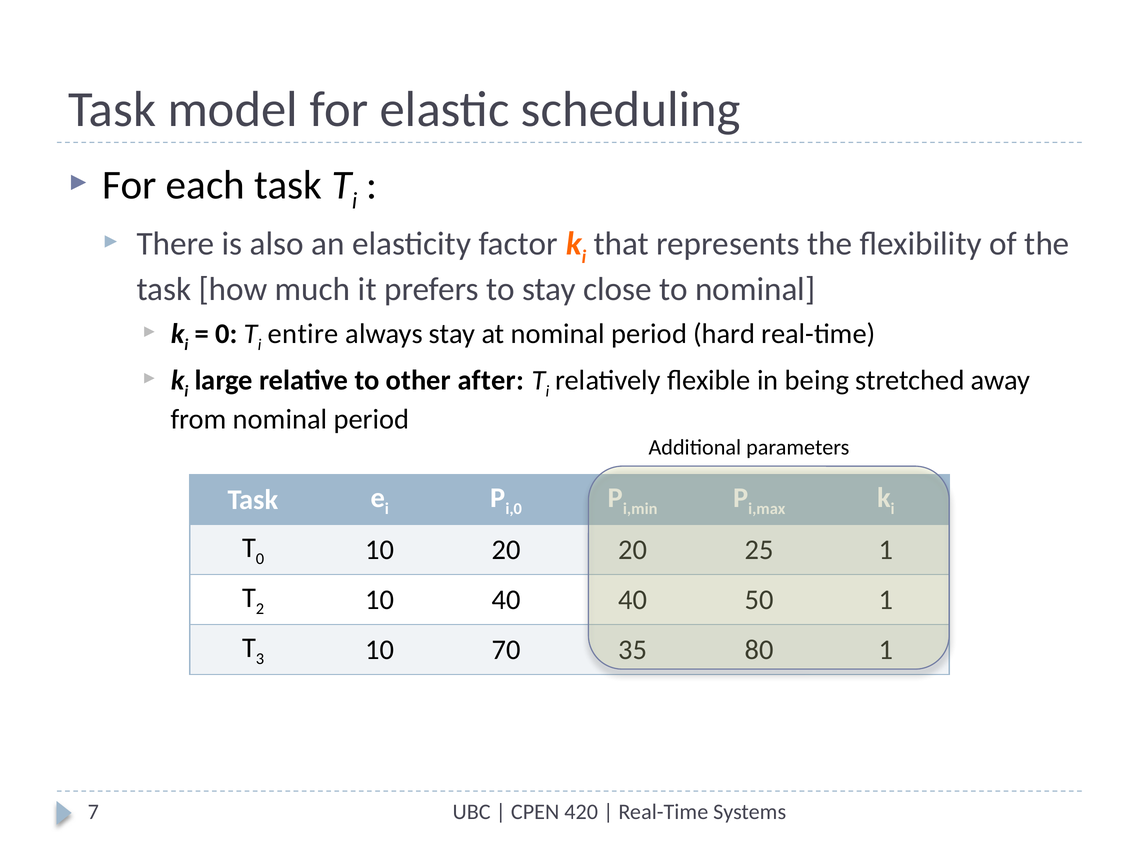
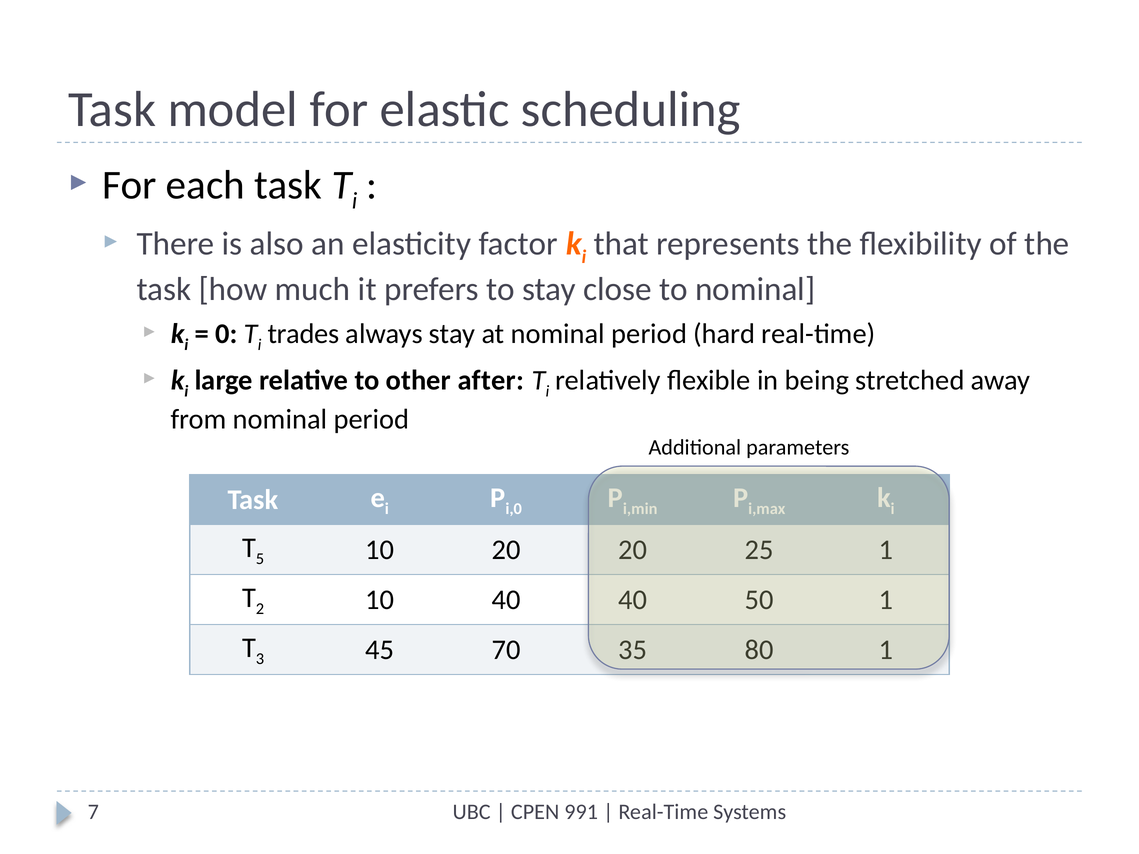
entire: entire -> trades
0 at (260, 559): 0 -> 5
10 at (380, 650): 10 -> 45
420: 420 -> 991
